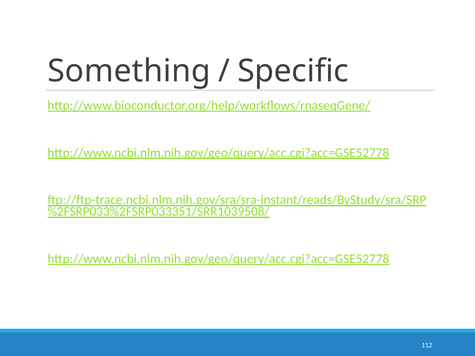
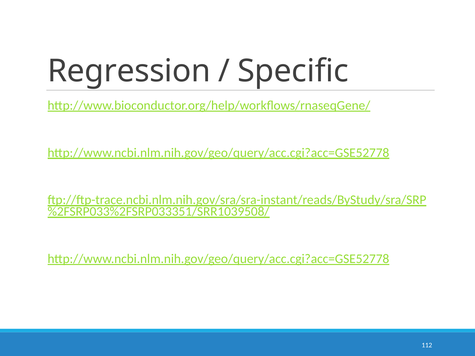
Something: Something -> Regression
